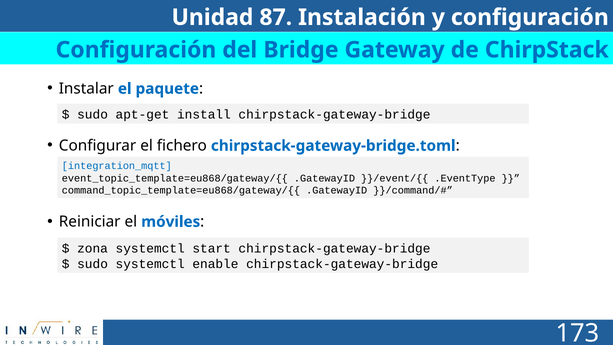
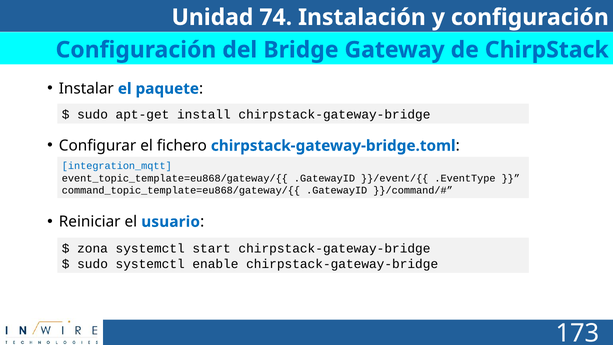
87: 87 -> 74
móviles: móviles -> usuario
